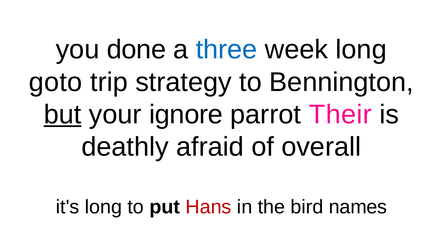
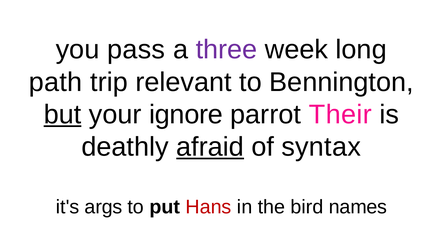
done: done -> pass
three colour: blue -> purple
goto: goto -> path
strategy: strategy -> relevant
afraid underline: none -> present
overall: overall -> syntax
it's long: long -> args
